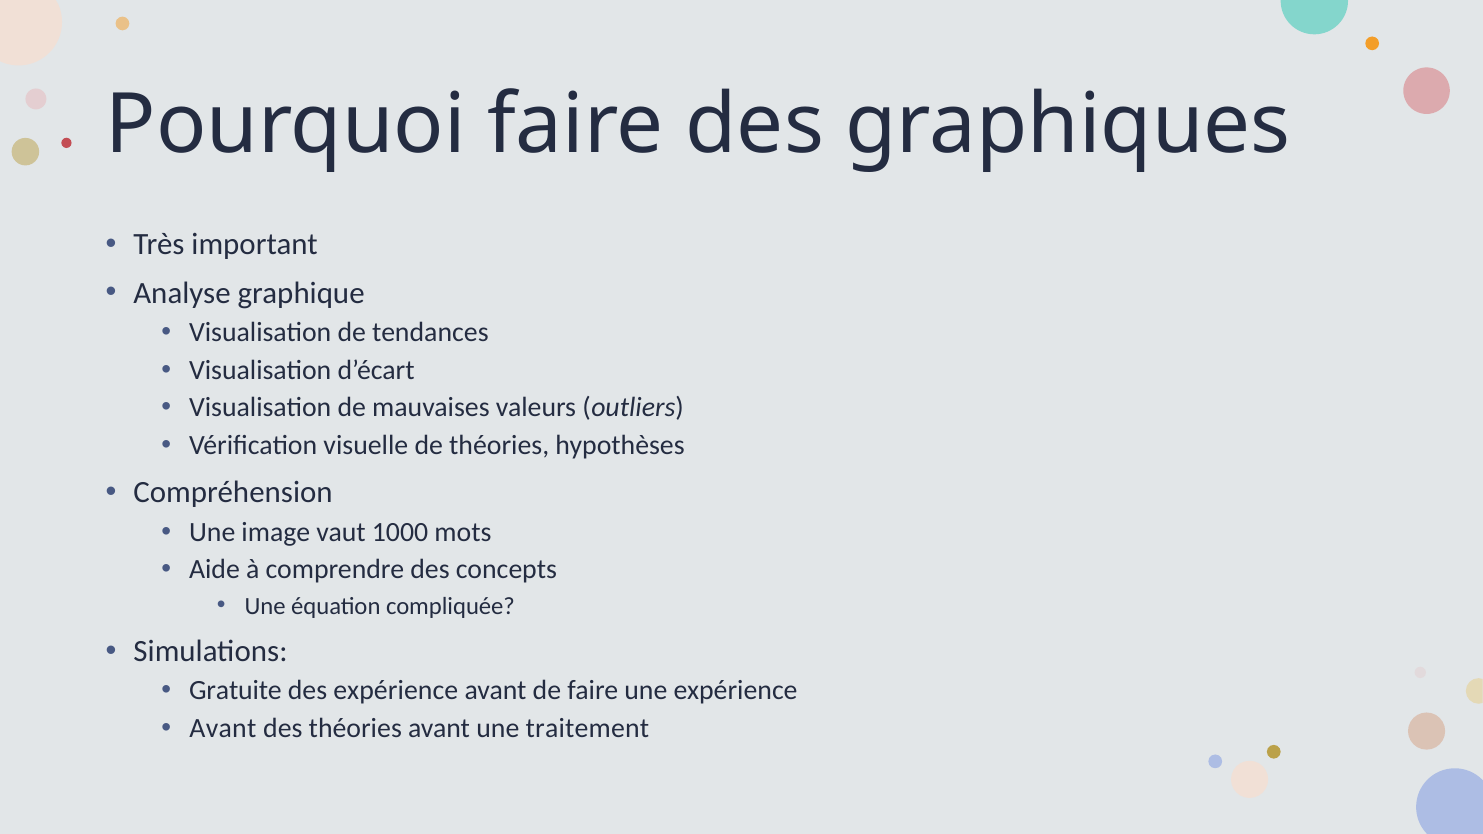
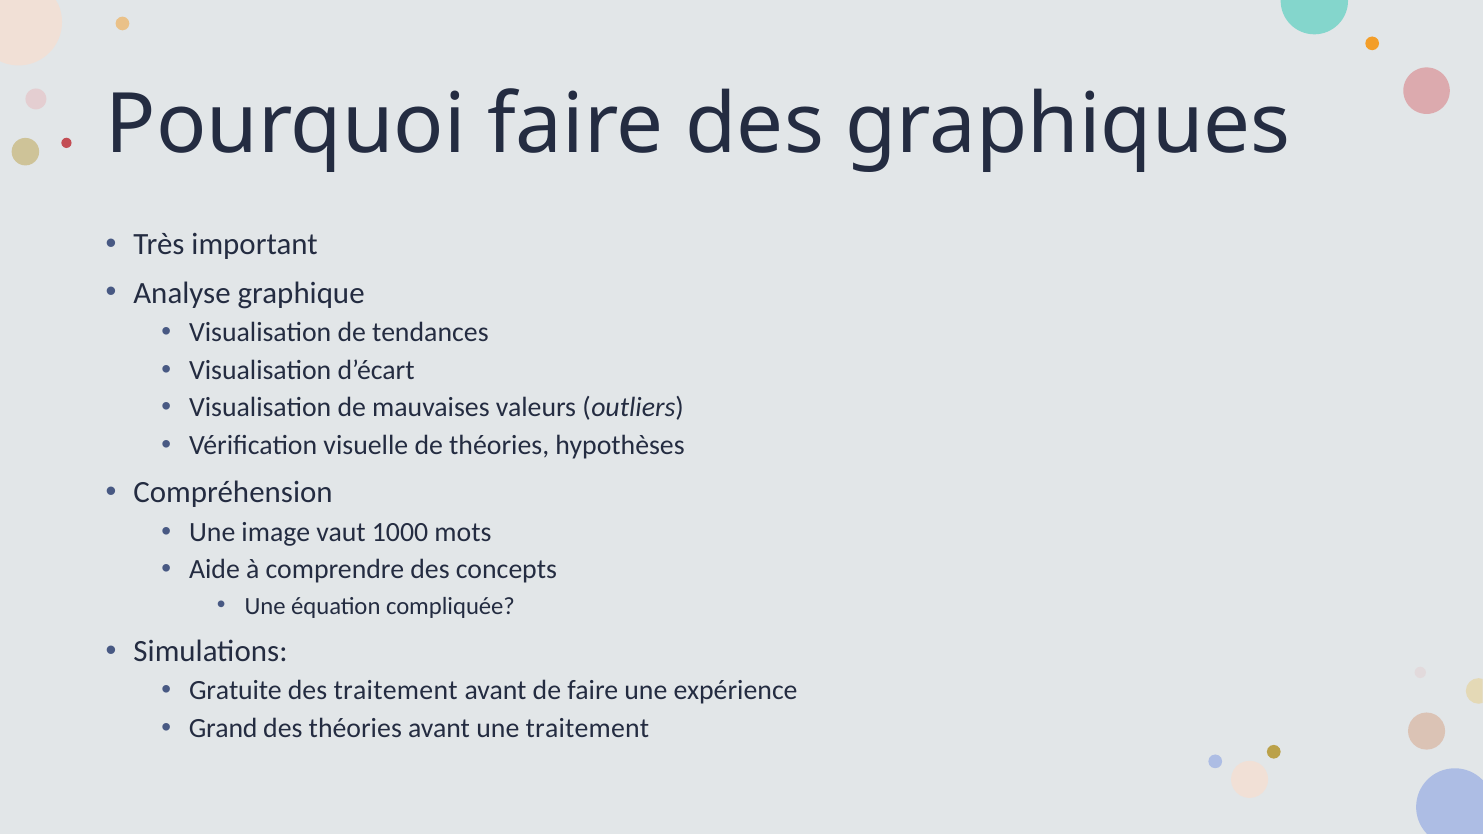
des expérience: expérience -> traitement
Avant at (223, 729): Avant -> Grand
